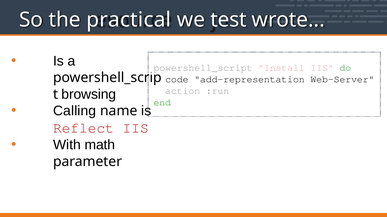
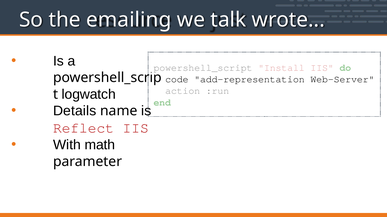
practical: practical -> emailing
test: test -> talk
browsing: browsing -> logwatch
Calling: Calling -> Details
